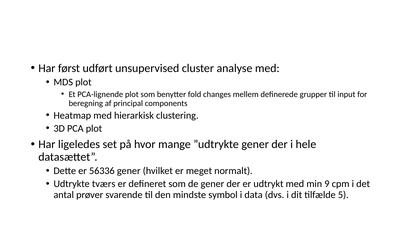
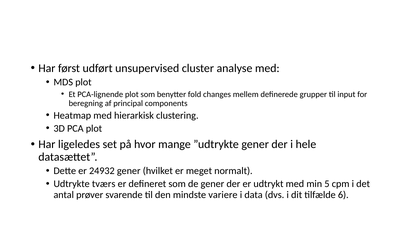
56336: 56336 -> 24932
9: 9 -> 5
symbol: symbol -> variere
5: 5 -> 6
